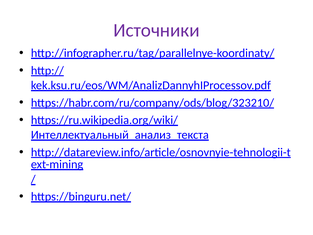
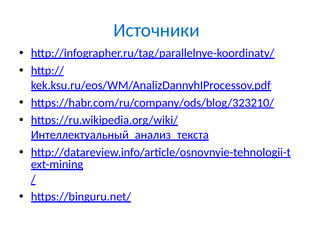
Источники colour: purple -> blue
